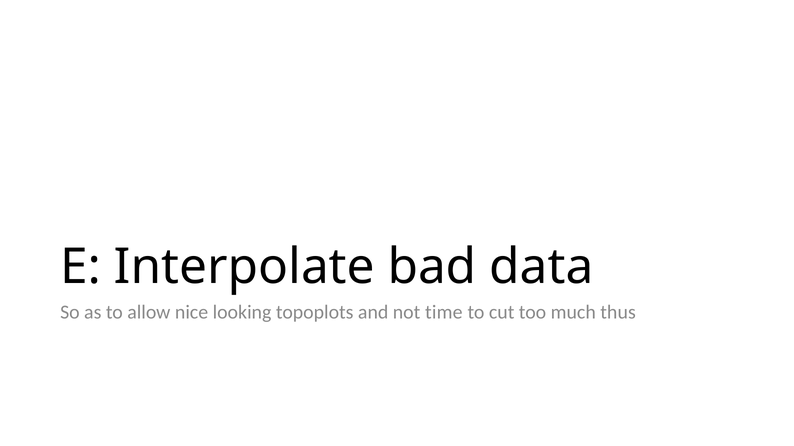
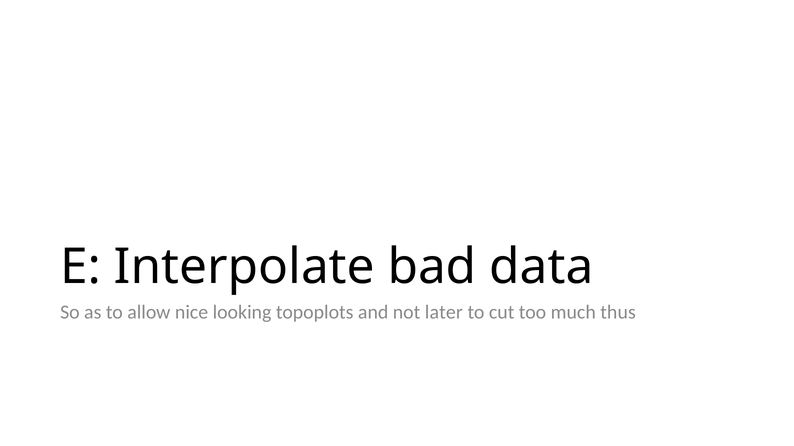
time: time -> later
